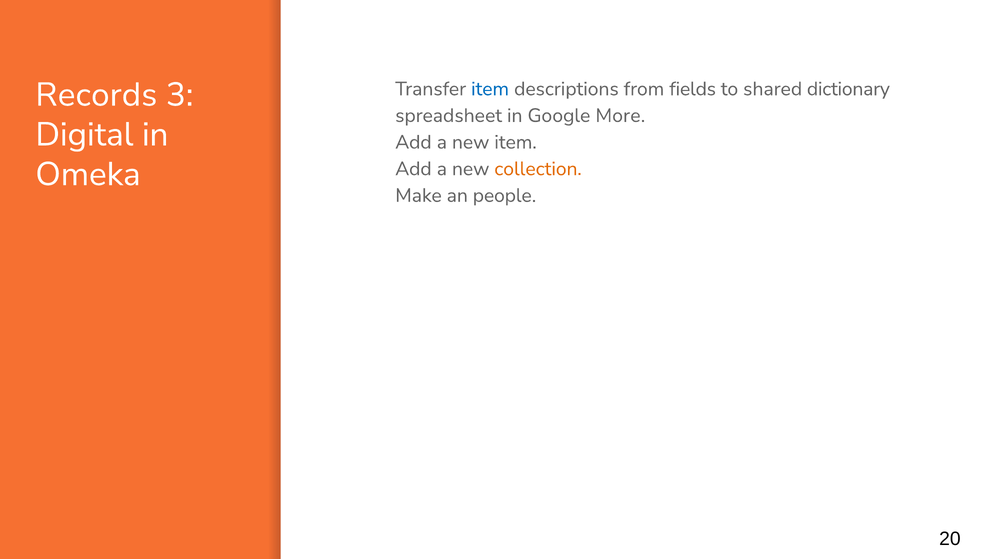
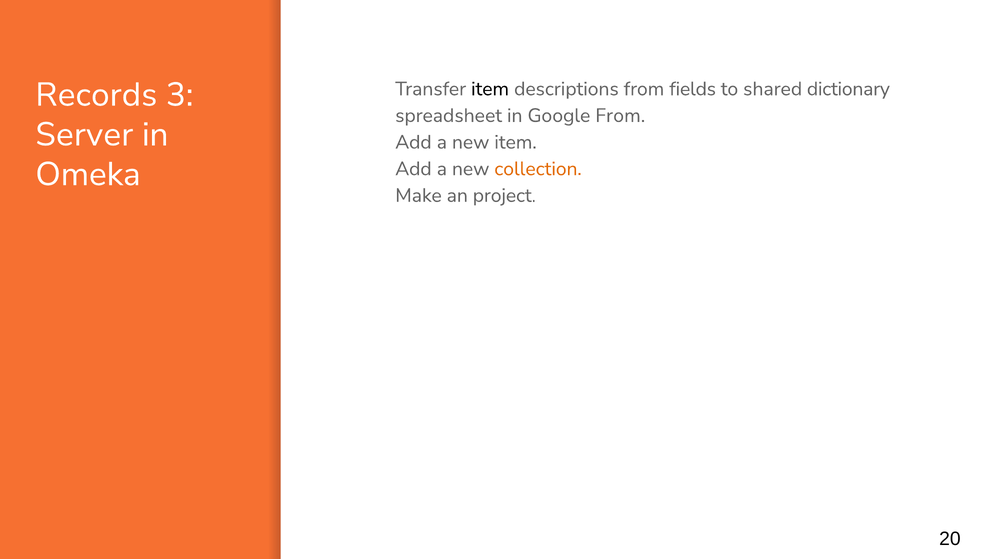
item at (490, 89) colour: blue -> black
Google More: More -> From
Digital: Digital -> Server
people: people -> project
